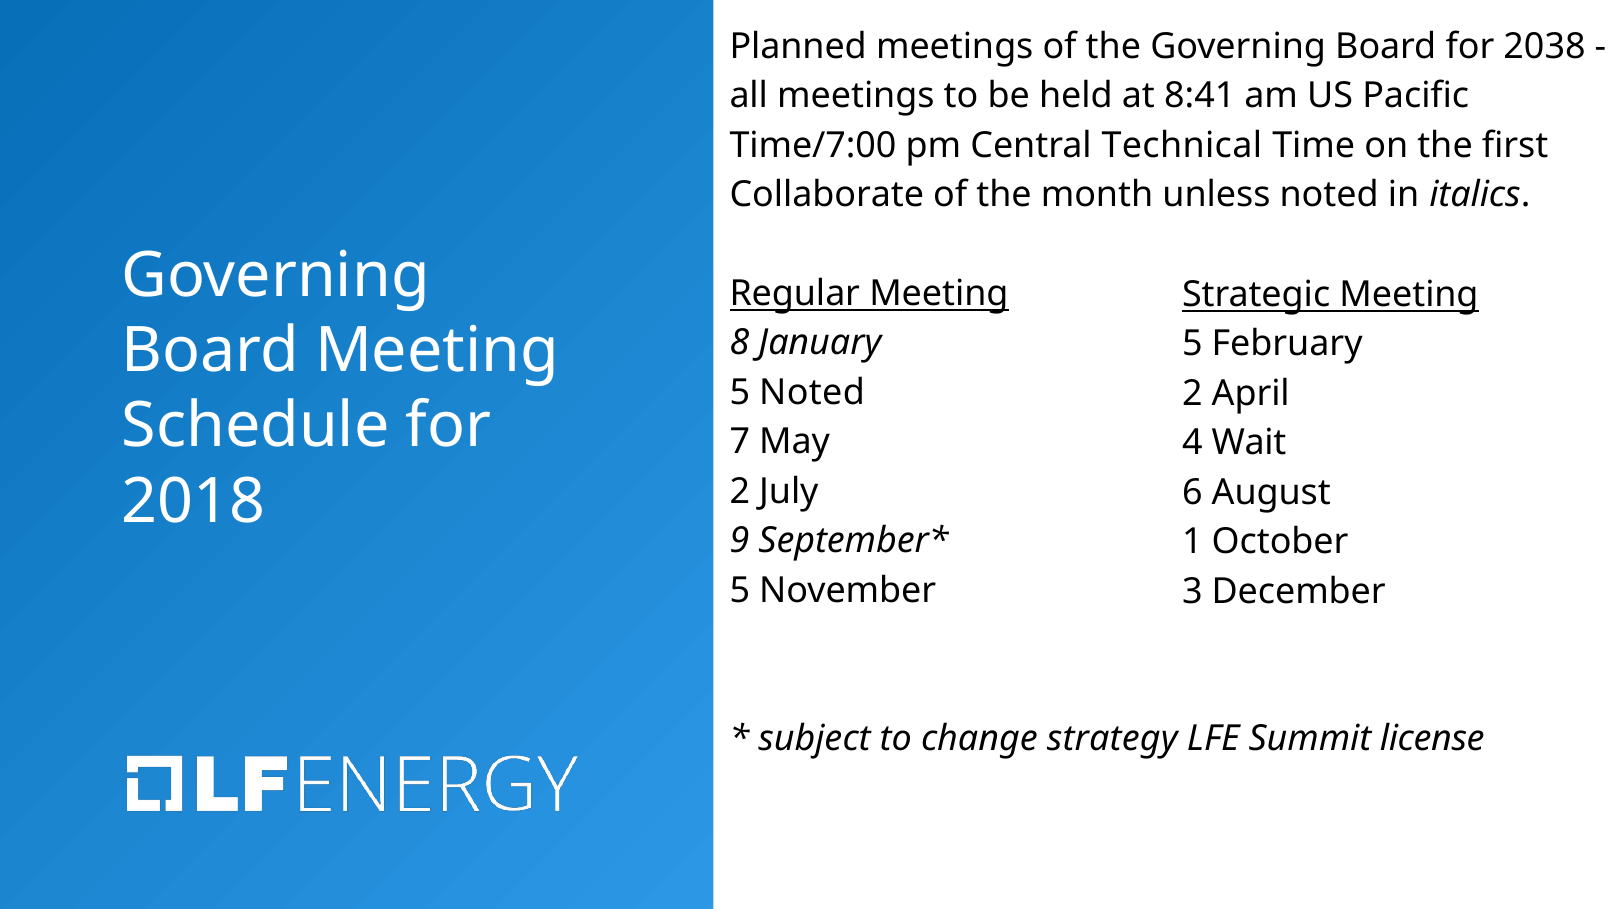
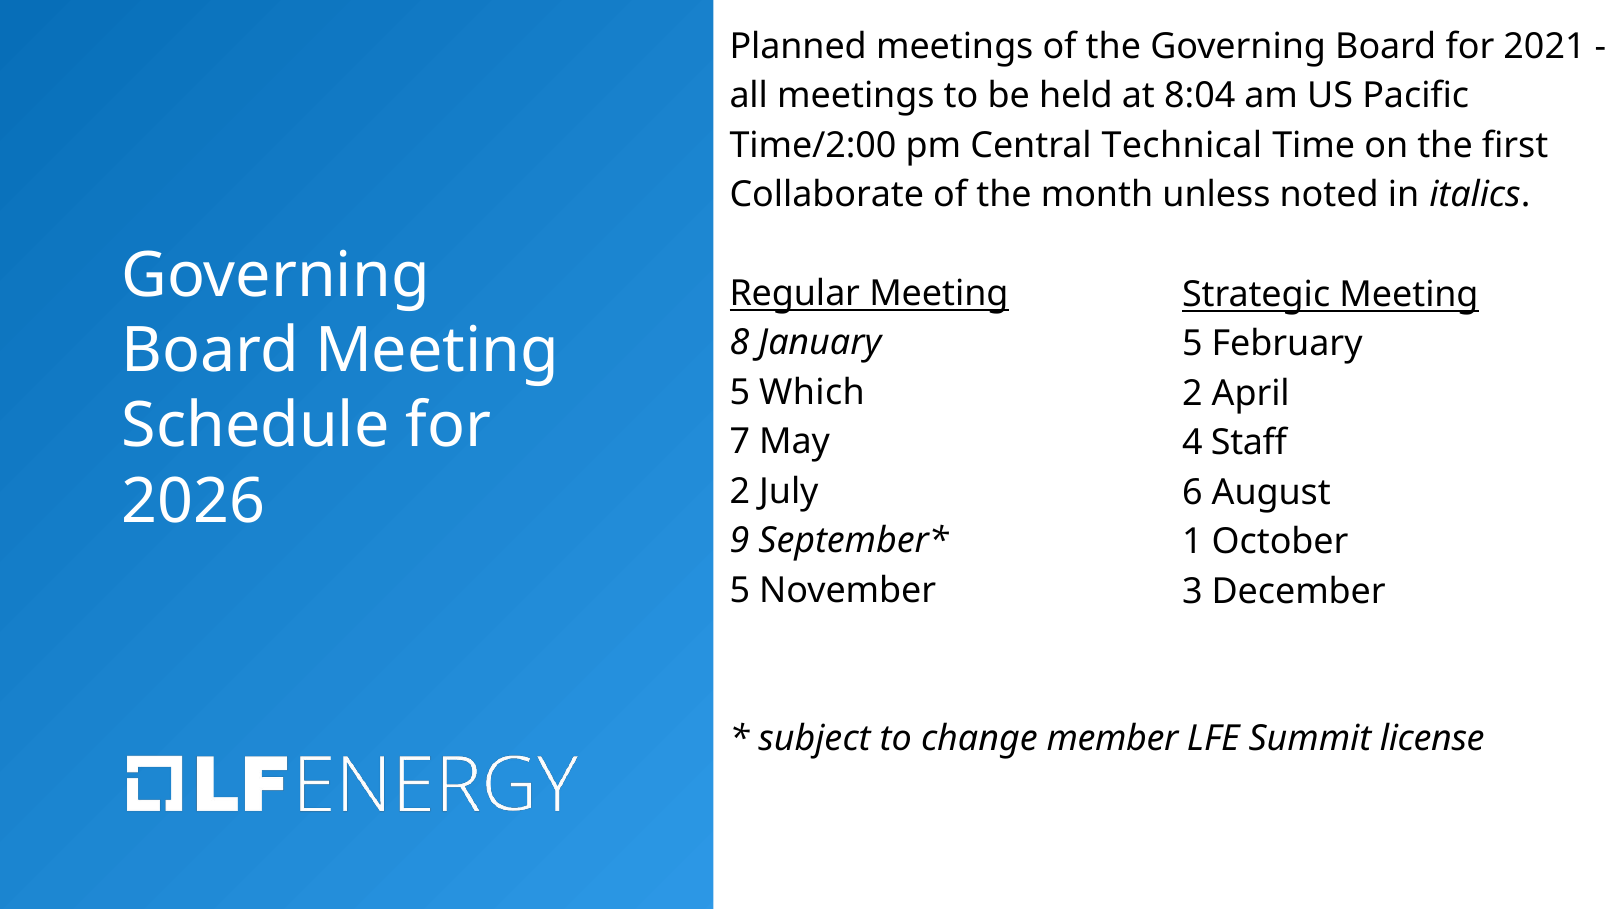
2038: 2038 -> 2021
8:41: 8:41 -> 8:04
Time/7:00: Time/7:00 -> Time/2:00
5 Noted: Noted -> Which
Wait: Wait -> Staff
2018: 2018 -> 2026
strategy: strategy -> member
